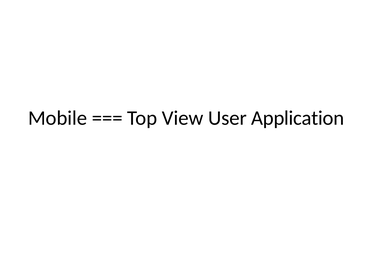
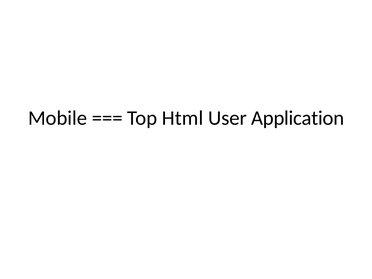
View: View -> Html
